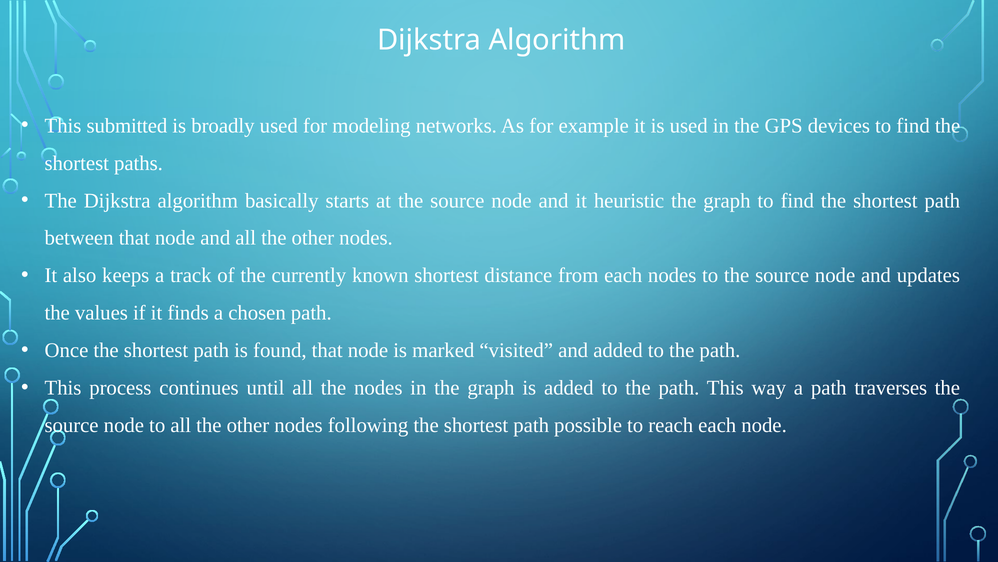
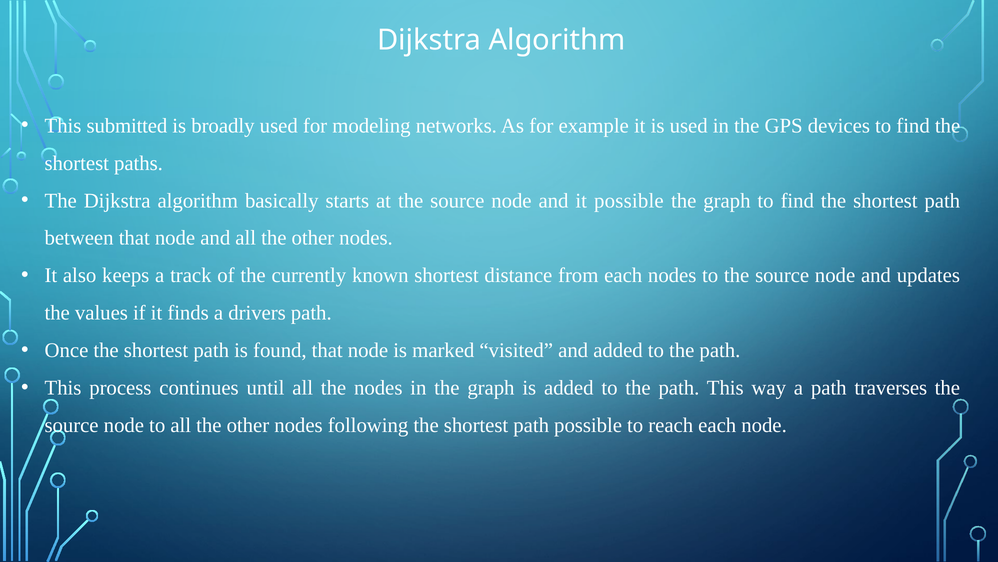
it heuristic: heuristic -> possible
chosen: chosen -> drivers
